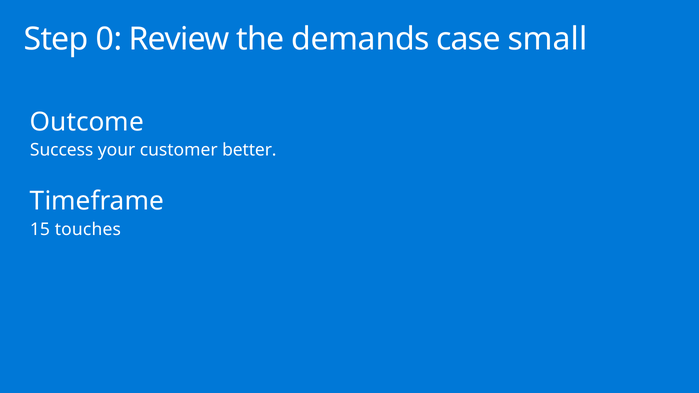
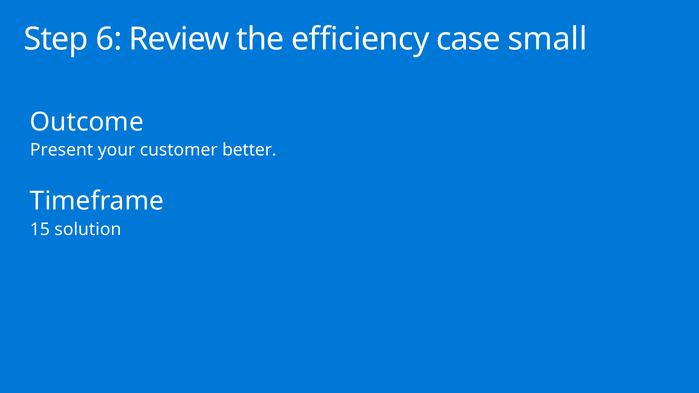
0: 0 -> 6
demands: demands -> efficiency
Success: Success -> Present
touches: touches -> solution
